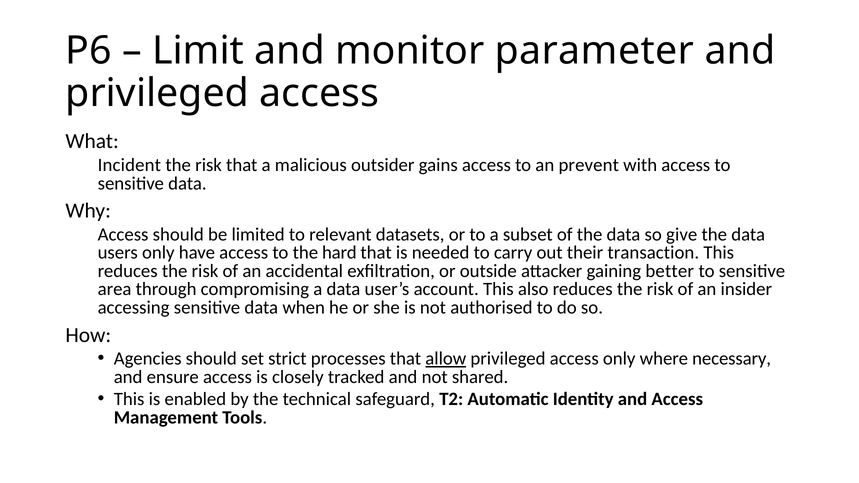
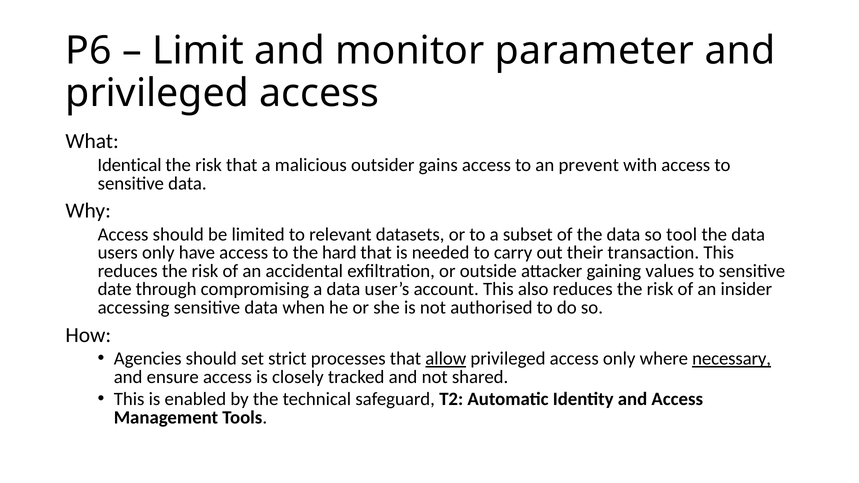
Incident: Incident -> Identical
give: give -> tool
better: better -> values
area: area -> date
necessary underline: none -> present
